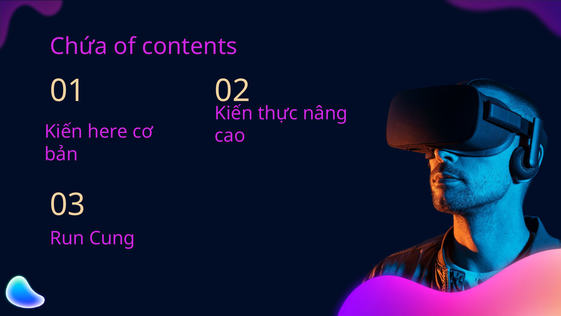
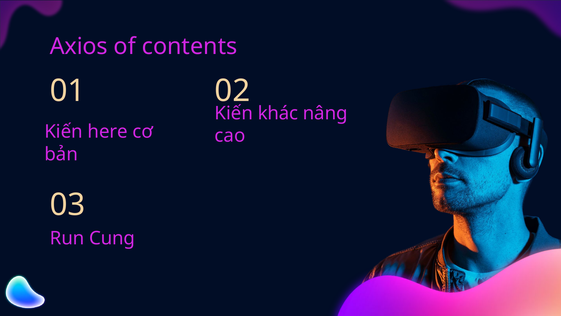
Chứa: Chứa -> Axios
thực: thực -> khác
